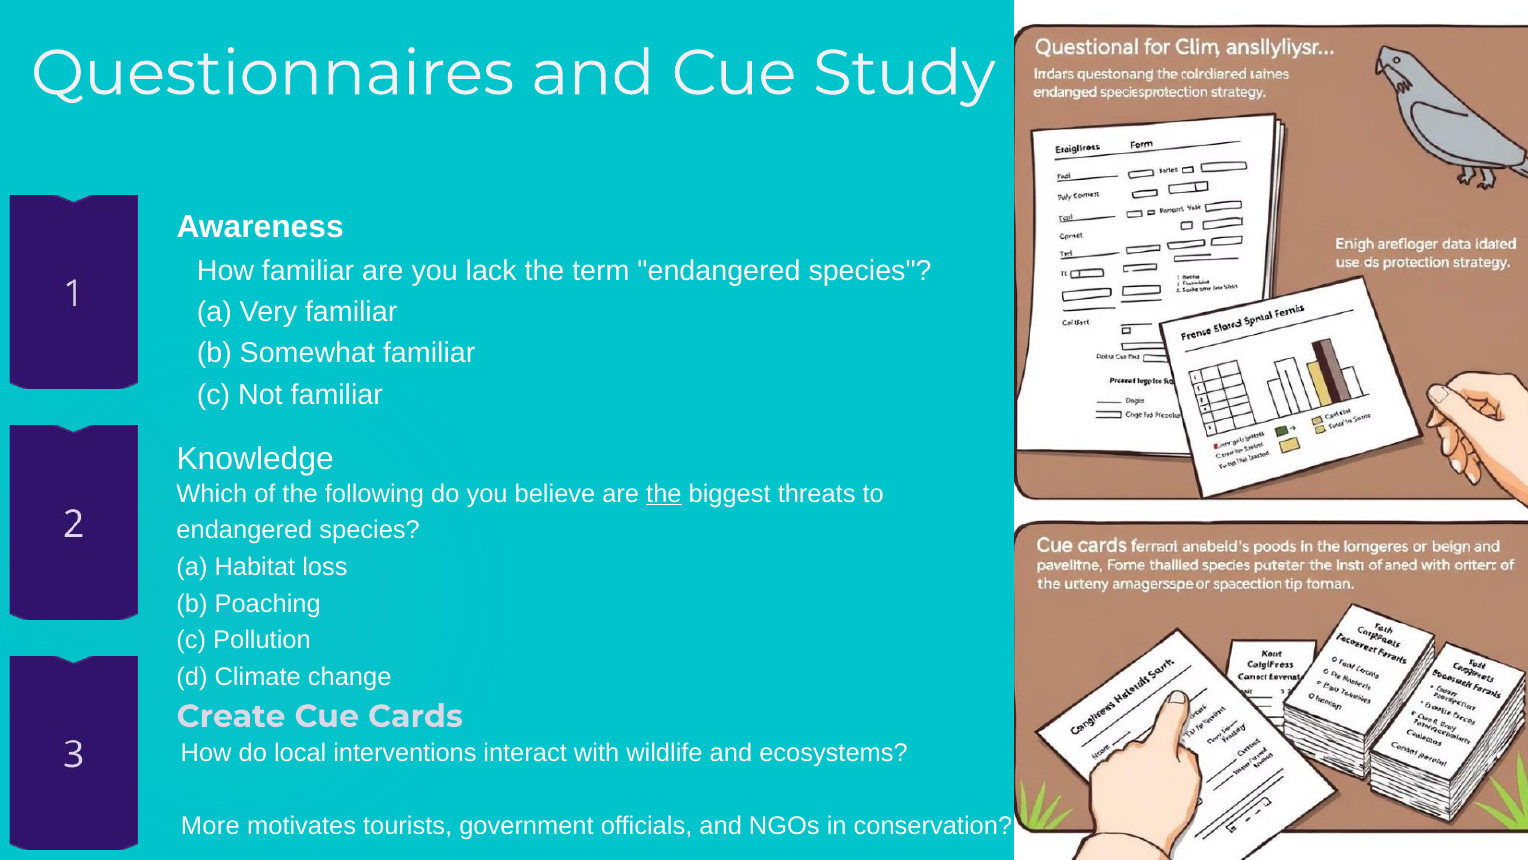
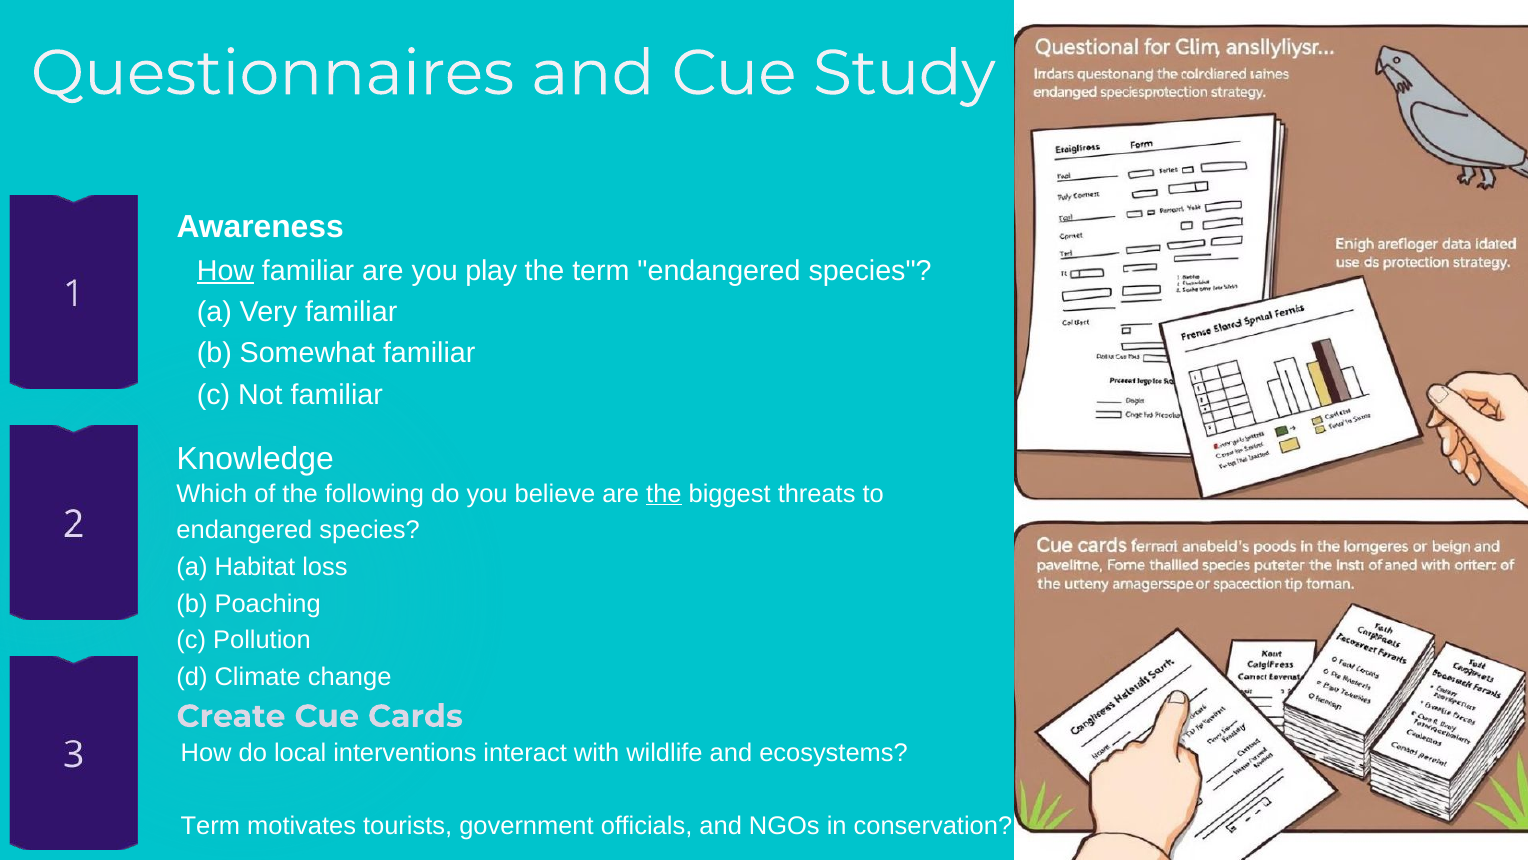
How at (225, 271) underline: none -> present
lack: lack -> play
More at (210, 826): More -> Term
